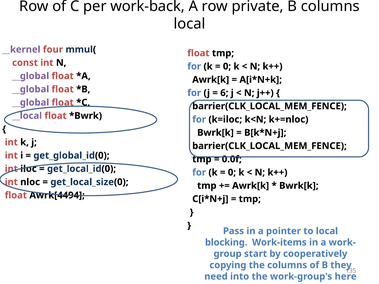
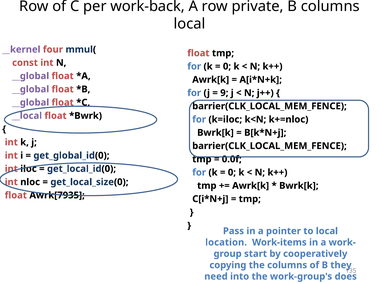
6: 6 -> 9
Awrk[4494: Awrk[4494 -> Awrk[7935
blocking: blocking -> location
here: here -> does
